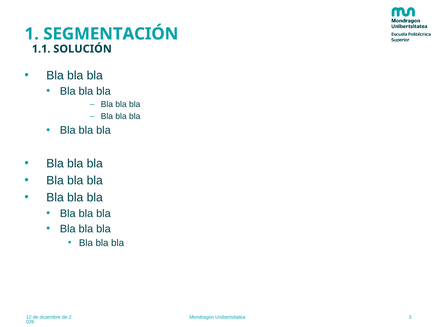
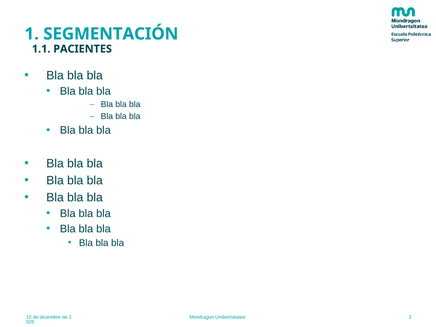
SOLUCIÓN: SOLUCIÓN -> PACIENTES
